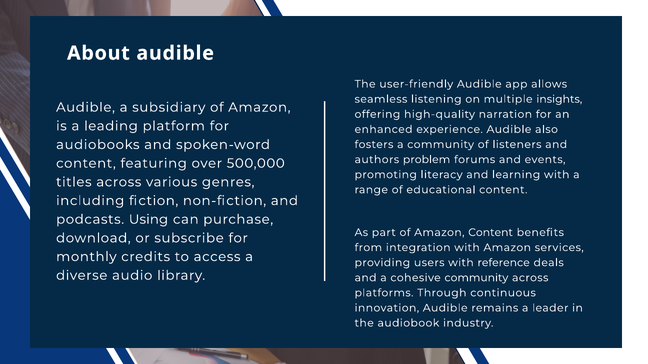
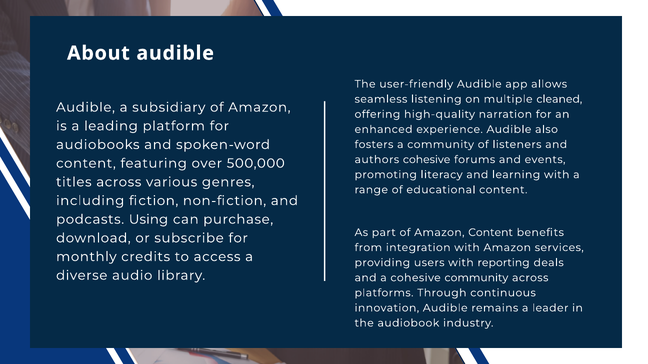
insights: insights -> cleaned
authors problem: problem -> cohesive
reference: reference -> reporting
